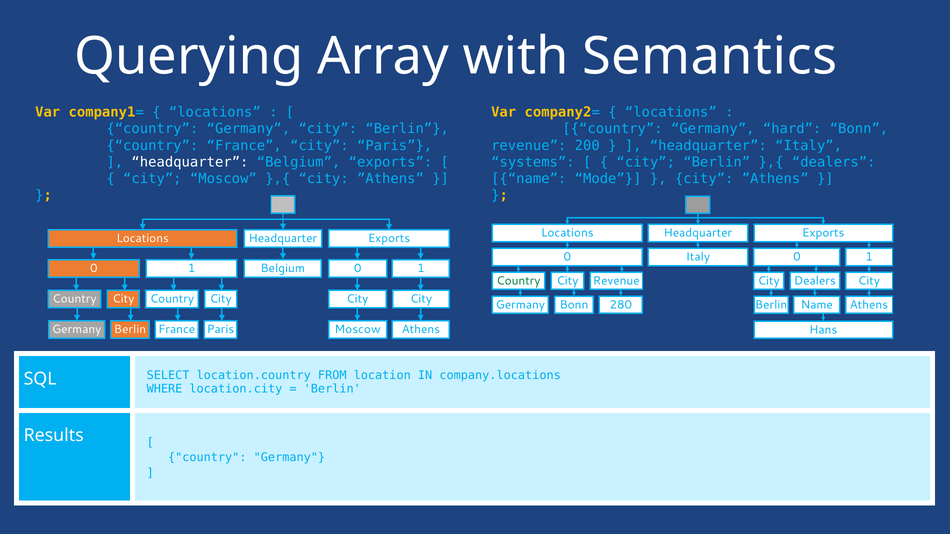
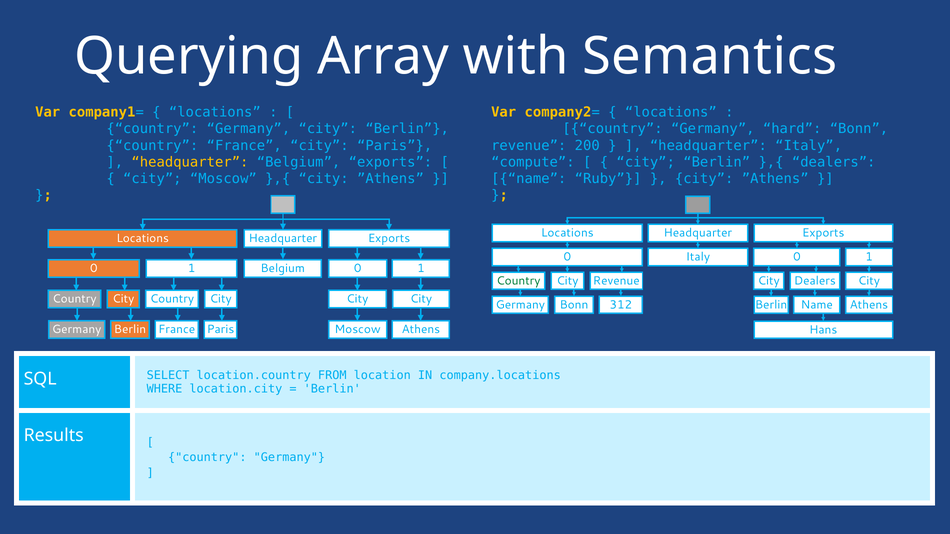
headquarter at (190, 162) colour: white -> yellow
systems: systems -> compute
Mode: Mode -> Ruby
280: 280 -> 312
